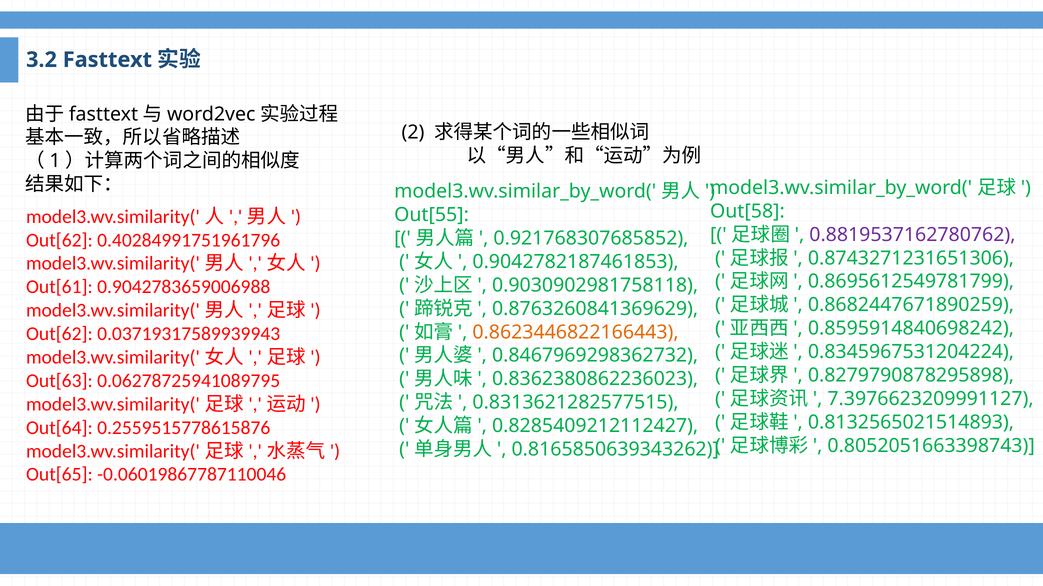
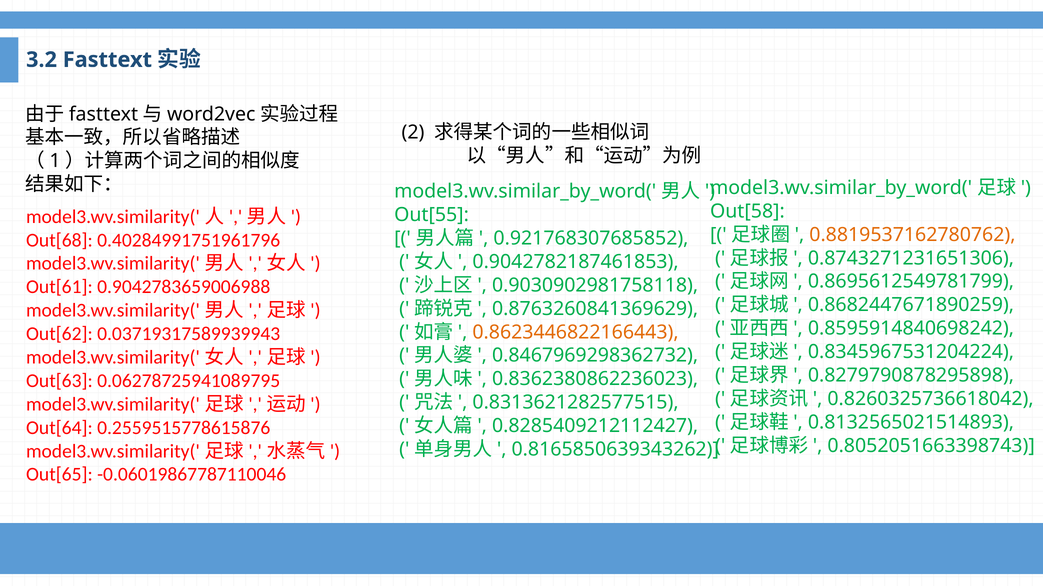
0.8819537162780762 colour: purple -> orange
Out[62 at (59, 240): Out[62 -> Out[68
7.3976623209991127: 7.3976623209991127 -> 0.8260325736618042
